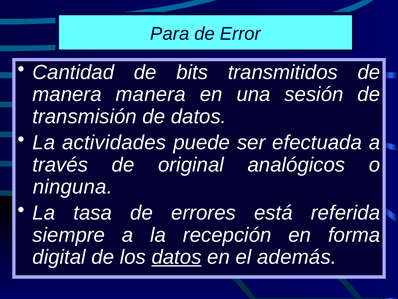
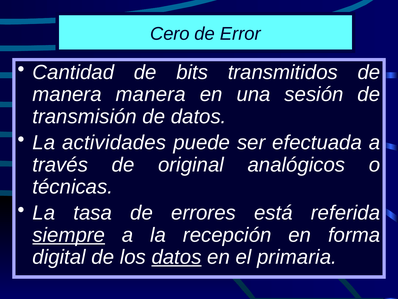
Para: Para -> Cero
ninguna: ninguna -> técnicas
siempre underline: none -> present
además: además -> primaria
